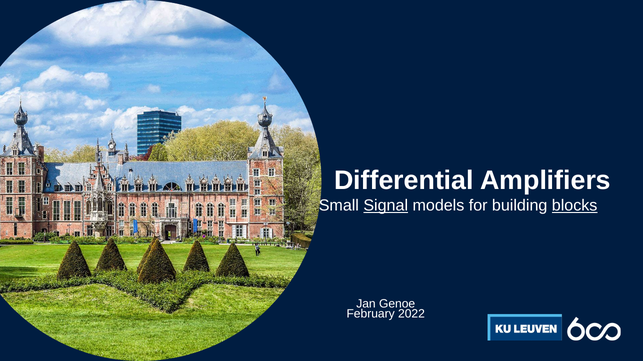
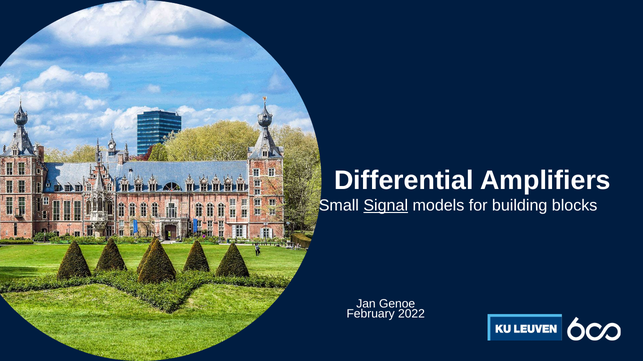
blocks underline: present -> none
